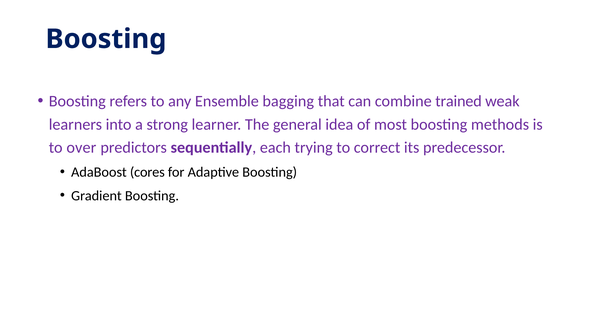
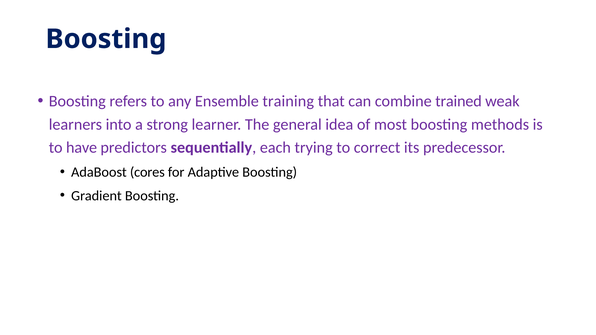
bagging: bagging -> training
over: over -> have
